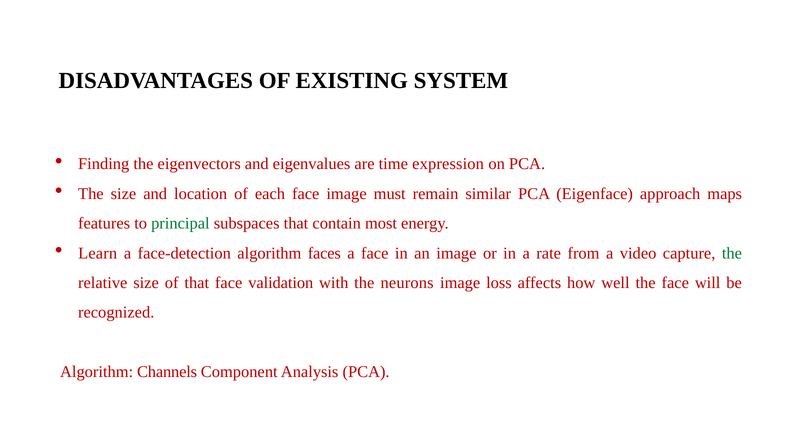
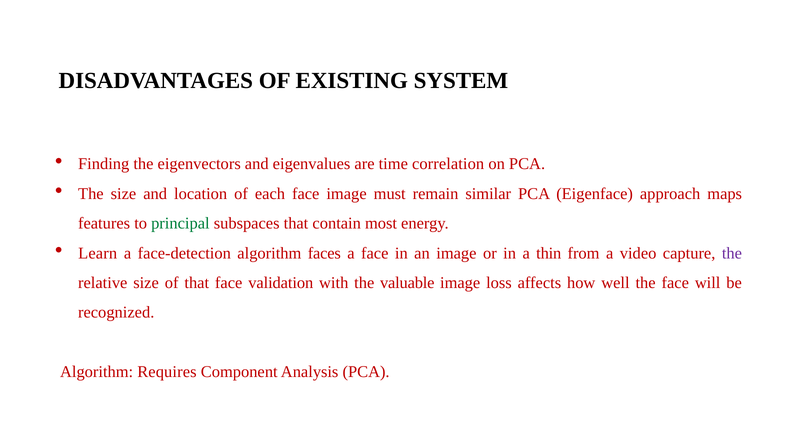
expression: expression -> correlation
rate: rate -> thin
the at (732, 253) colour: green -> purple
neurons: neurons -> valuable
Channels: Channels -> Requires
